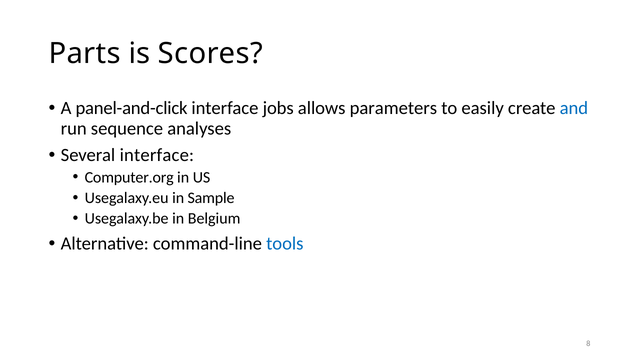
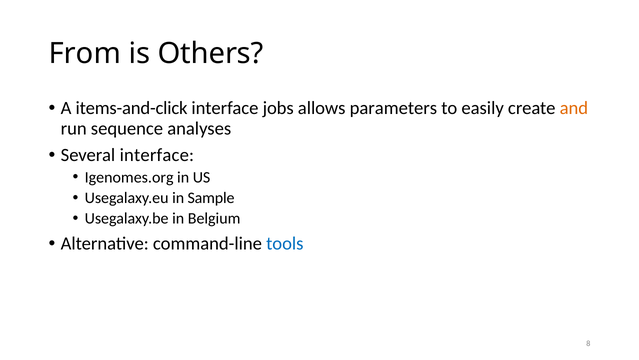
Parts: Parts -> From
Scores: Scores -> Others
panel-and-click: panel-and-click -> items-and-click
and colour: blue -> orange
Computer.org: Computer.org -> Igenomes.org
